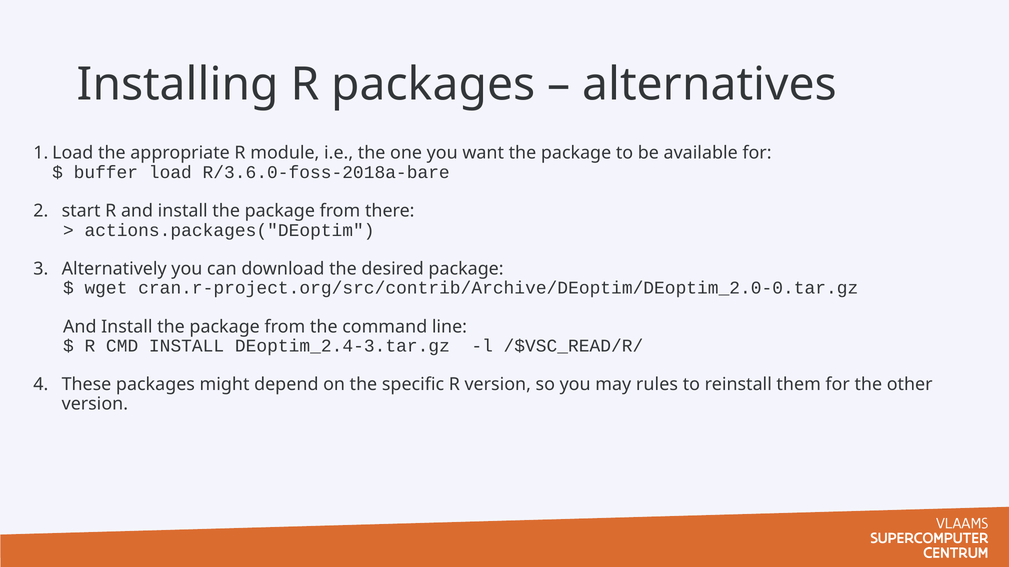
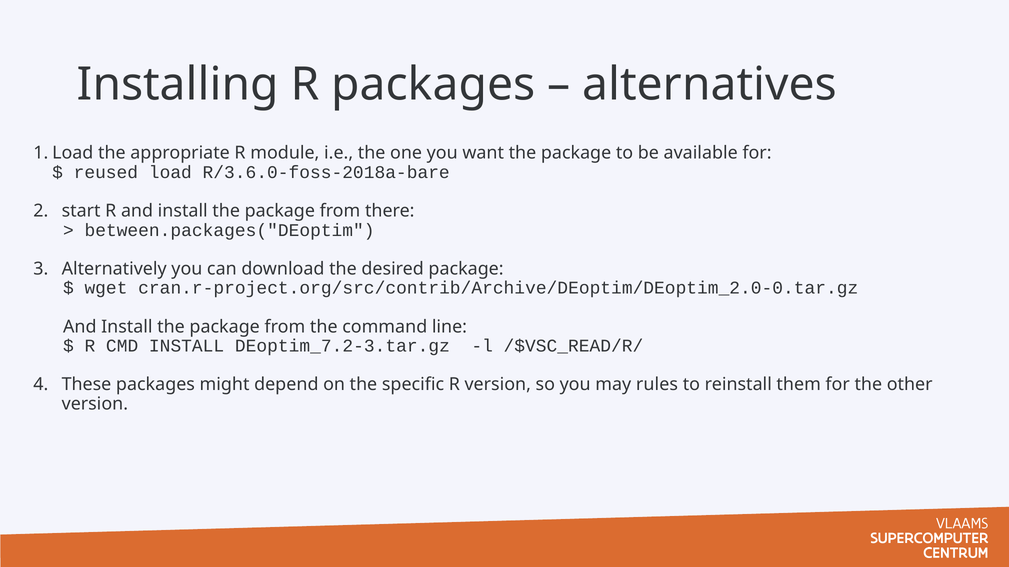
buffer: buffer -> reused
actions.packages("DEoptim: actions.packages("DEoptim -> between.packages("DEoptim
DEoptim_2.4-3.tar.gz: DEoptim_2.4-3.tar.gz -> DEoptim_7.2-3.tar.gz
